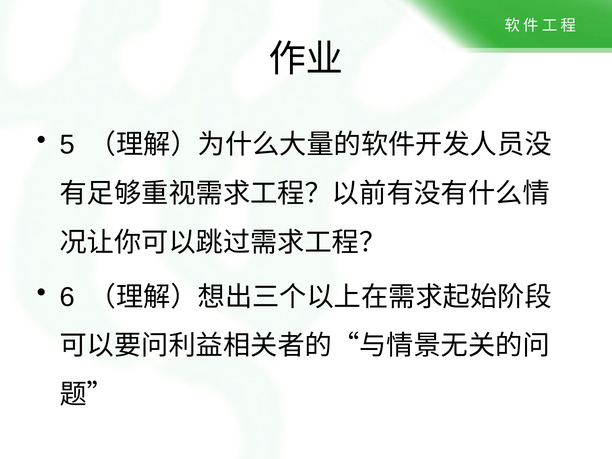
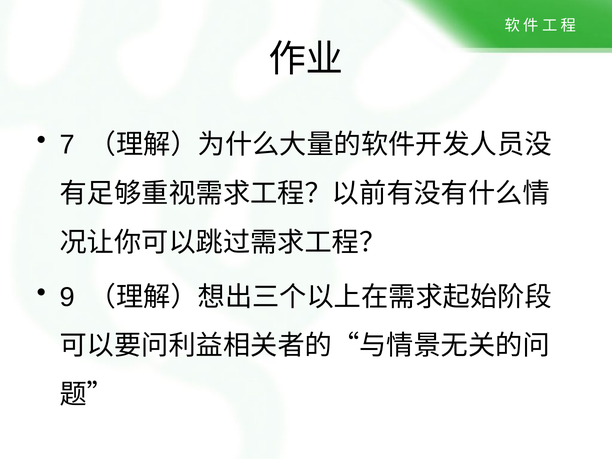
5: 5 -> 7
6: 6 -> 9
